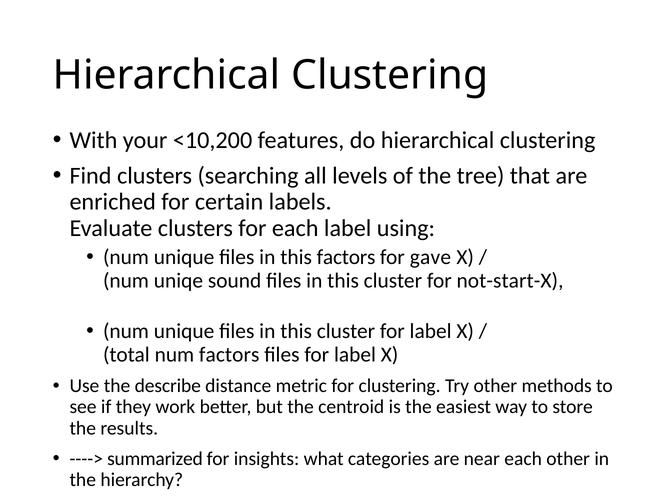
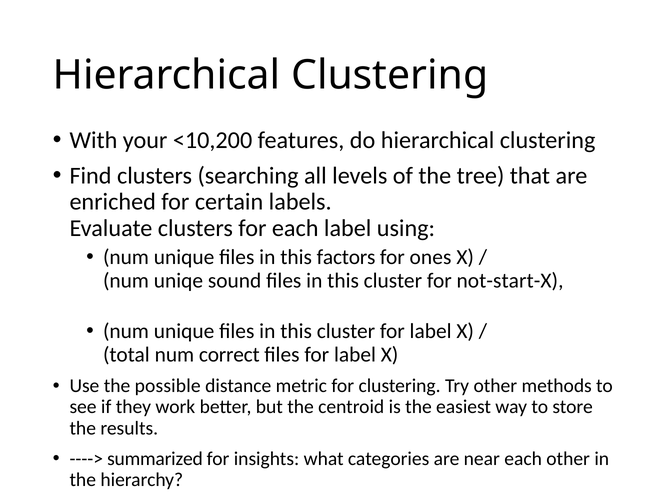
gave: gave -> ones
num factors: factors -> correct
describe: describe -> possible
